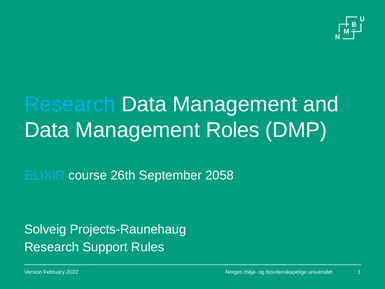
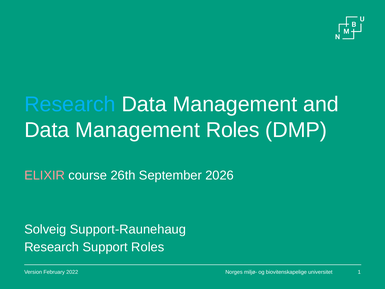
ELIXIR colour: light blue -> pink
2058: 2058 -> 2026
Projects-Raunehaug: Projects-Raunehaug -> Support-Raunehaug
Support Rules: Rules -> Roles
